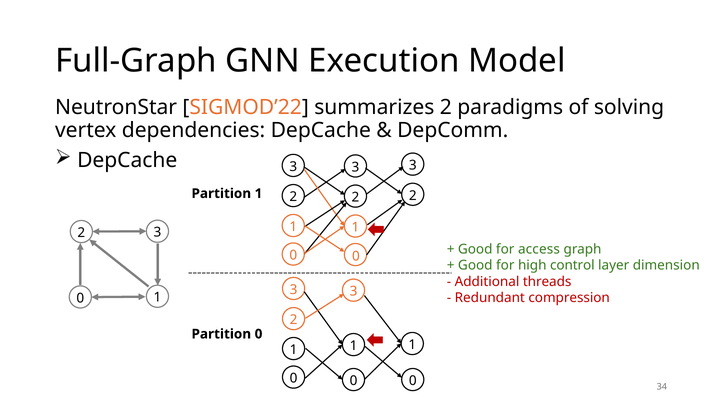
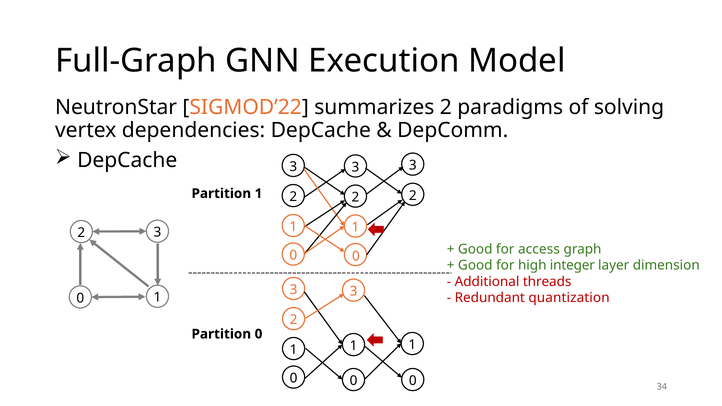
control: control -> integer
compression: compression -> quantization
